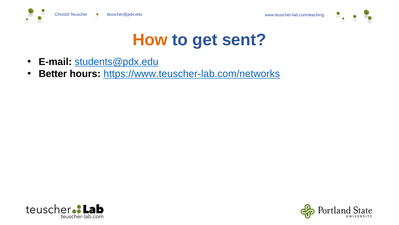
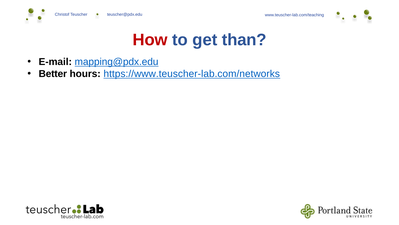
How colour: orange -> red
sent: sent -> than
students@pdx.edu: students@pdx.edu -> mapping@pdx.edu
